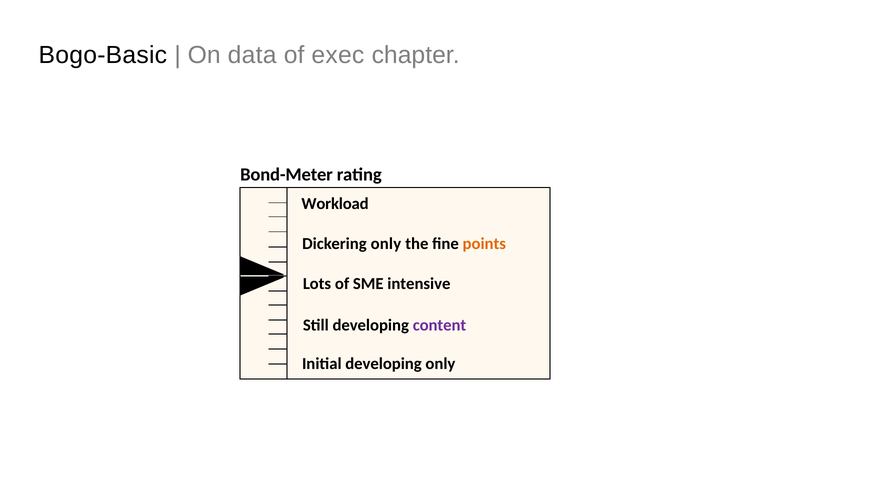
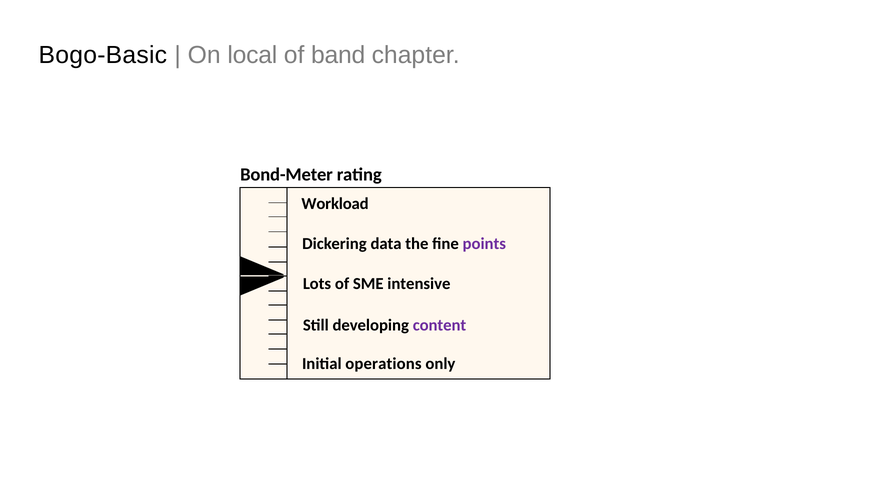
data: data -> local
exec: exec -> band
Dickering only: only -> data
points colour: orange -> purple
Initial developing: developing -> operations
